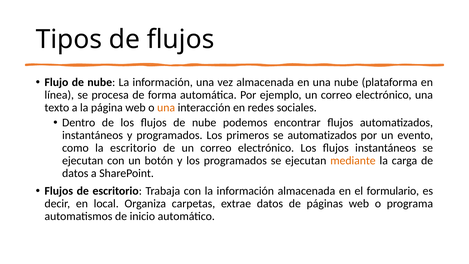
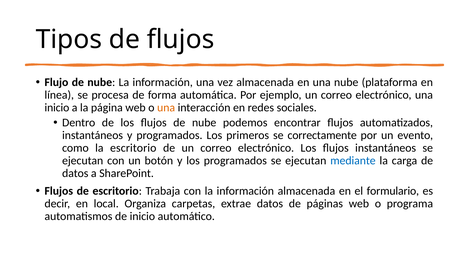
texto at (57, 108): texto -> inicio
se automatizados: automatizados -> correctamente
mediante colour: orange -> blue
